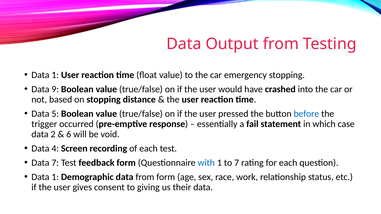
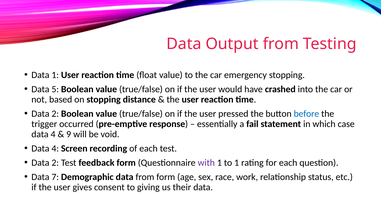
9: 9 -> 5
5 at (55, 114): 5 -> 2
2 at (53, 134): 2 -> 4
6: 6 -> 9
7 at (55, 163): 7 -> 2
with colour: blue -> purple
to 7: 7 -> 1
1 at (55, 177): 1 -> 7
